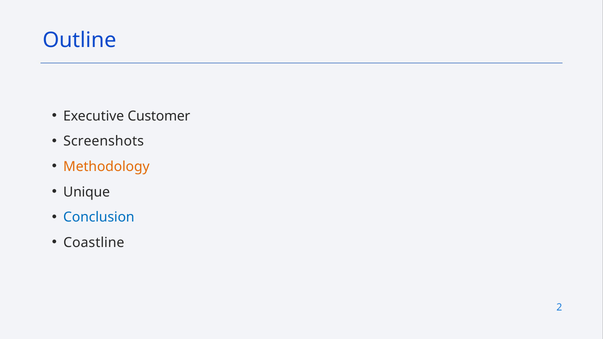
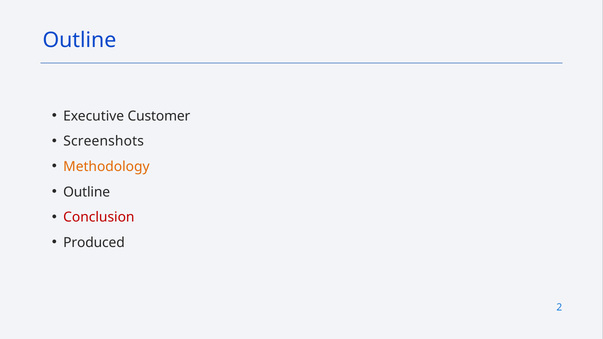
Unique at (87, 192): Unique -> Outline
Conclusion colour: blue -> red
Coastline: Coastline -> Produced
